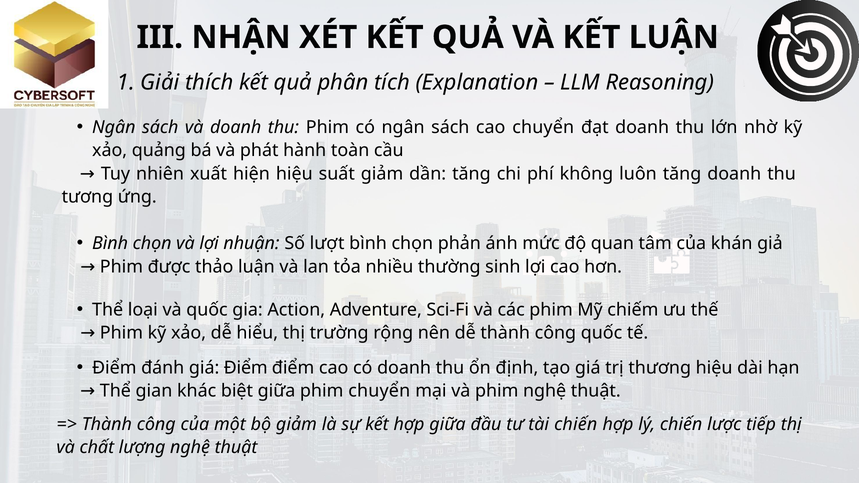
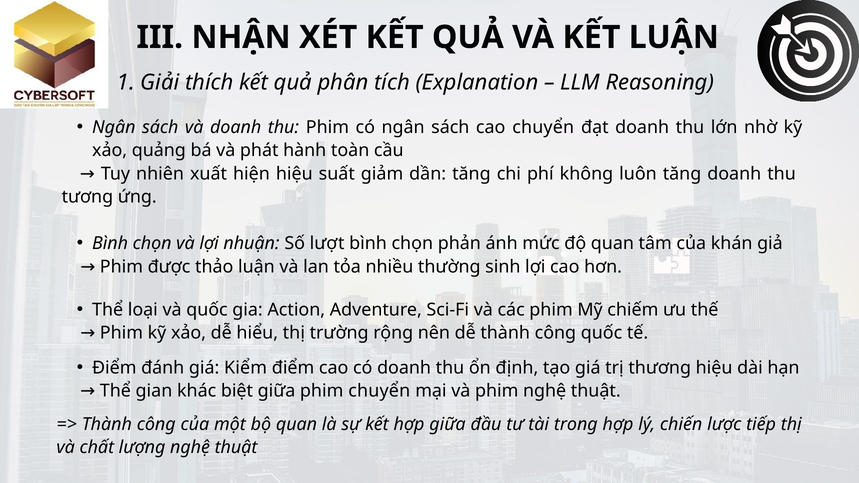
giá Điểm: Điểm -> Kiểm
bộ giảm: giảm -> quan
tài chiến: chiến -> trong
